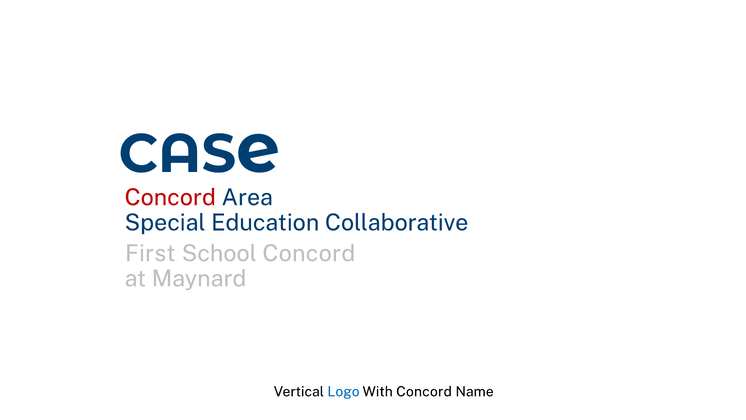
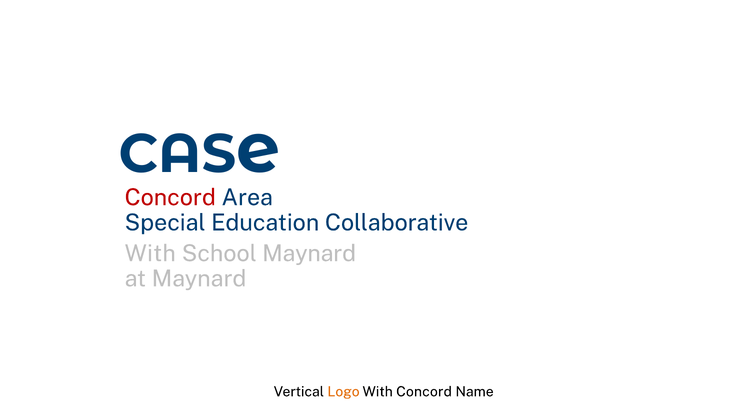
First at (150, 253): First -> With
School Concord: Concord -> Maynard
Logo colour: blue -> orange
